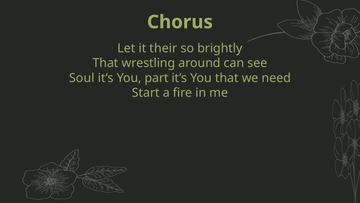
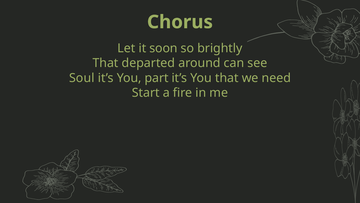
their: their -> soon
wrestling: wrestling -> departed
